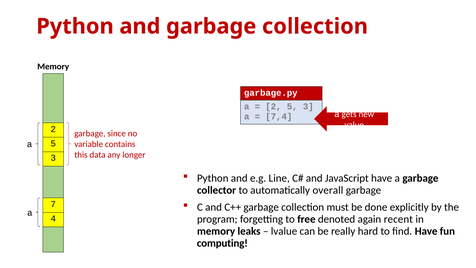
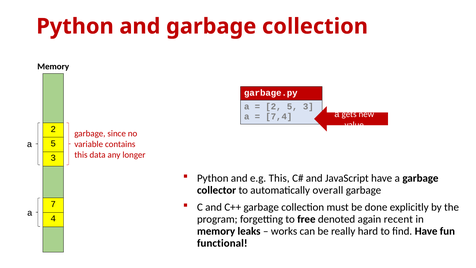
e.g Line: Line -> This
lvalue: lvalue -> works
computing: computing -> functional
